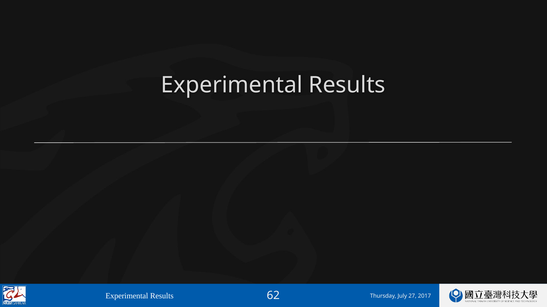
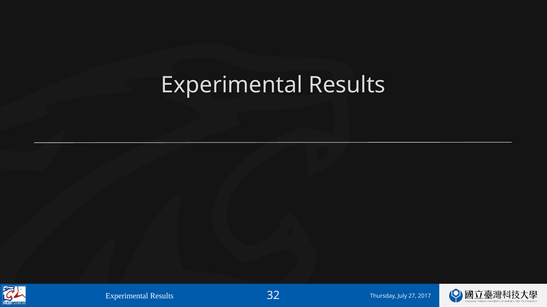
62: 62 -> 32
